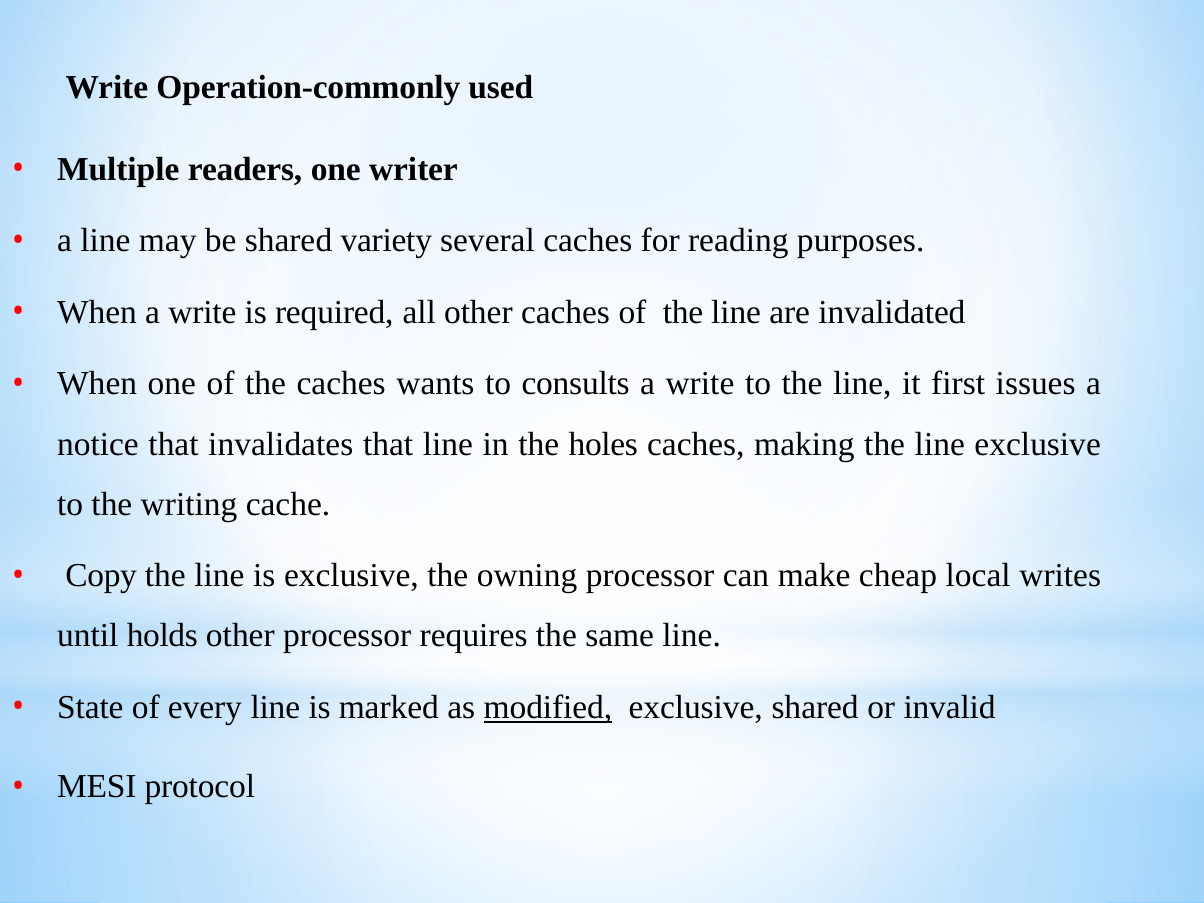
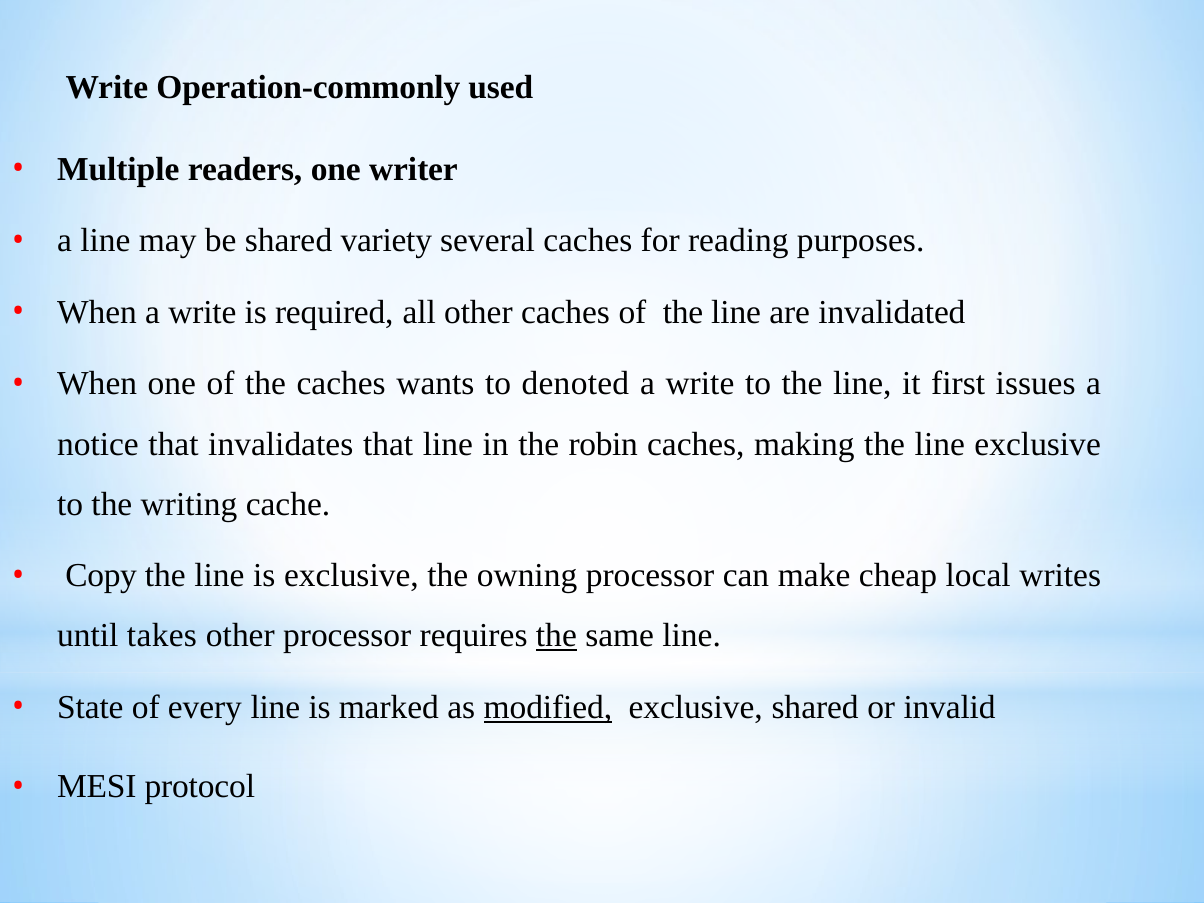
consults: consults -> denoted
holes: holes -> robin
holds: holds -> takes
the at (556, 636) underline: none -> present
